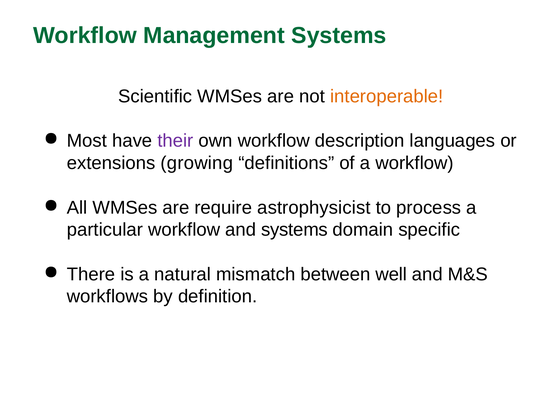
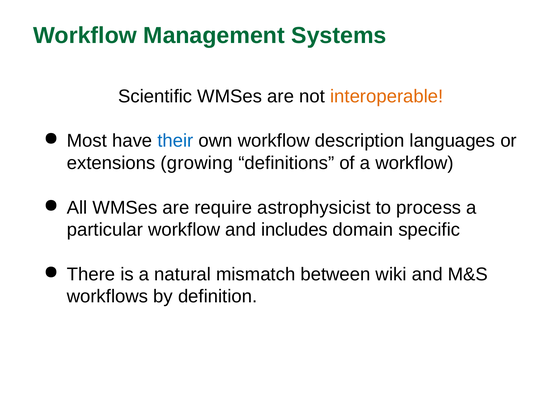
their colour: purple -> blue
and systems: systems -> includes
well: well -> wiki
